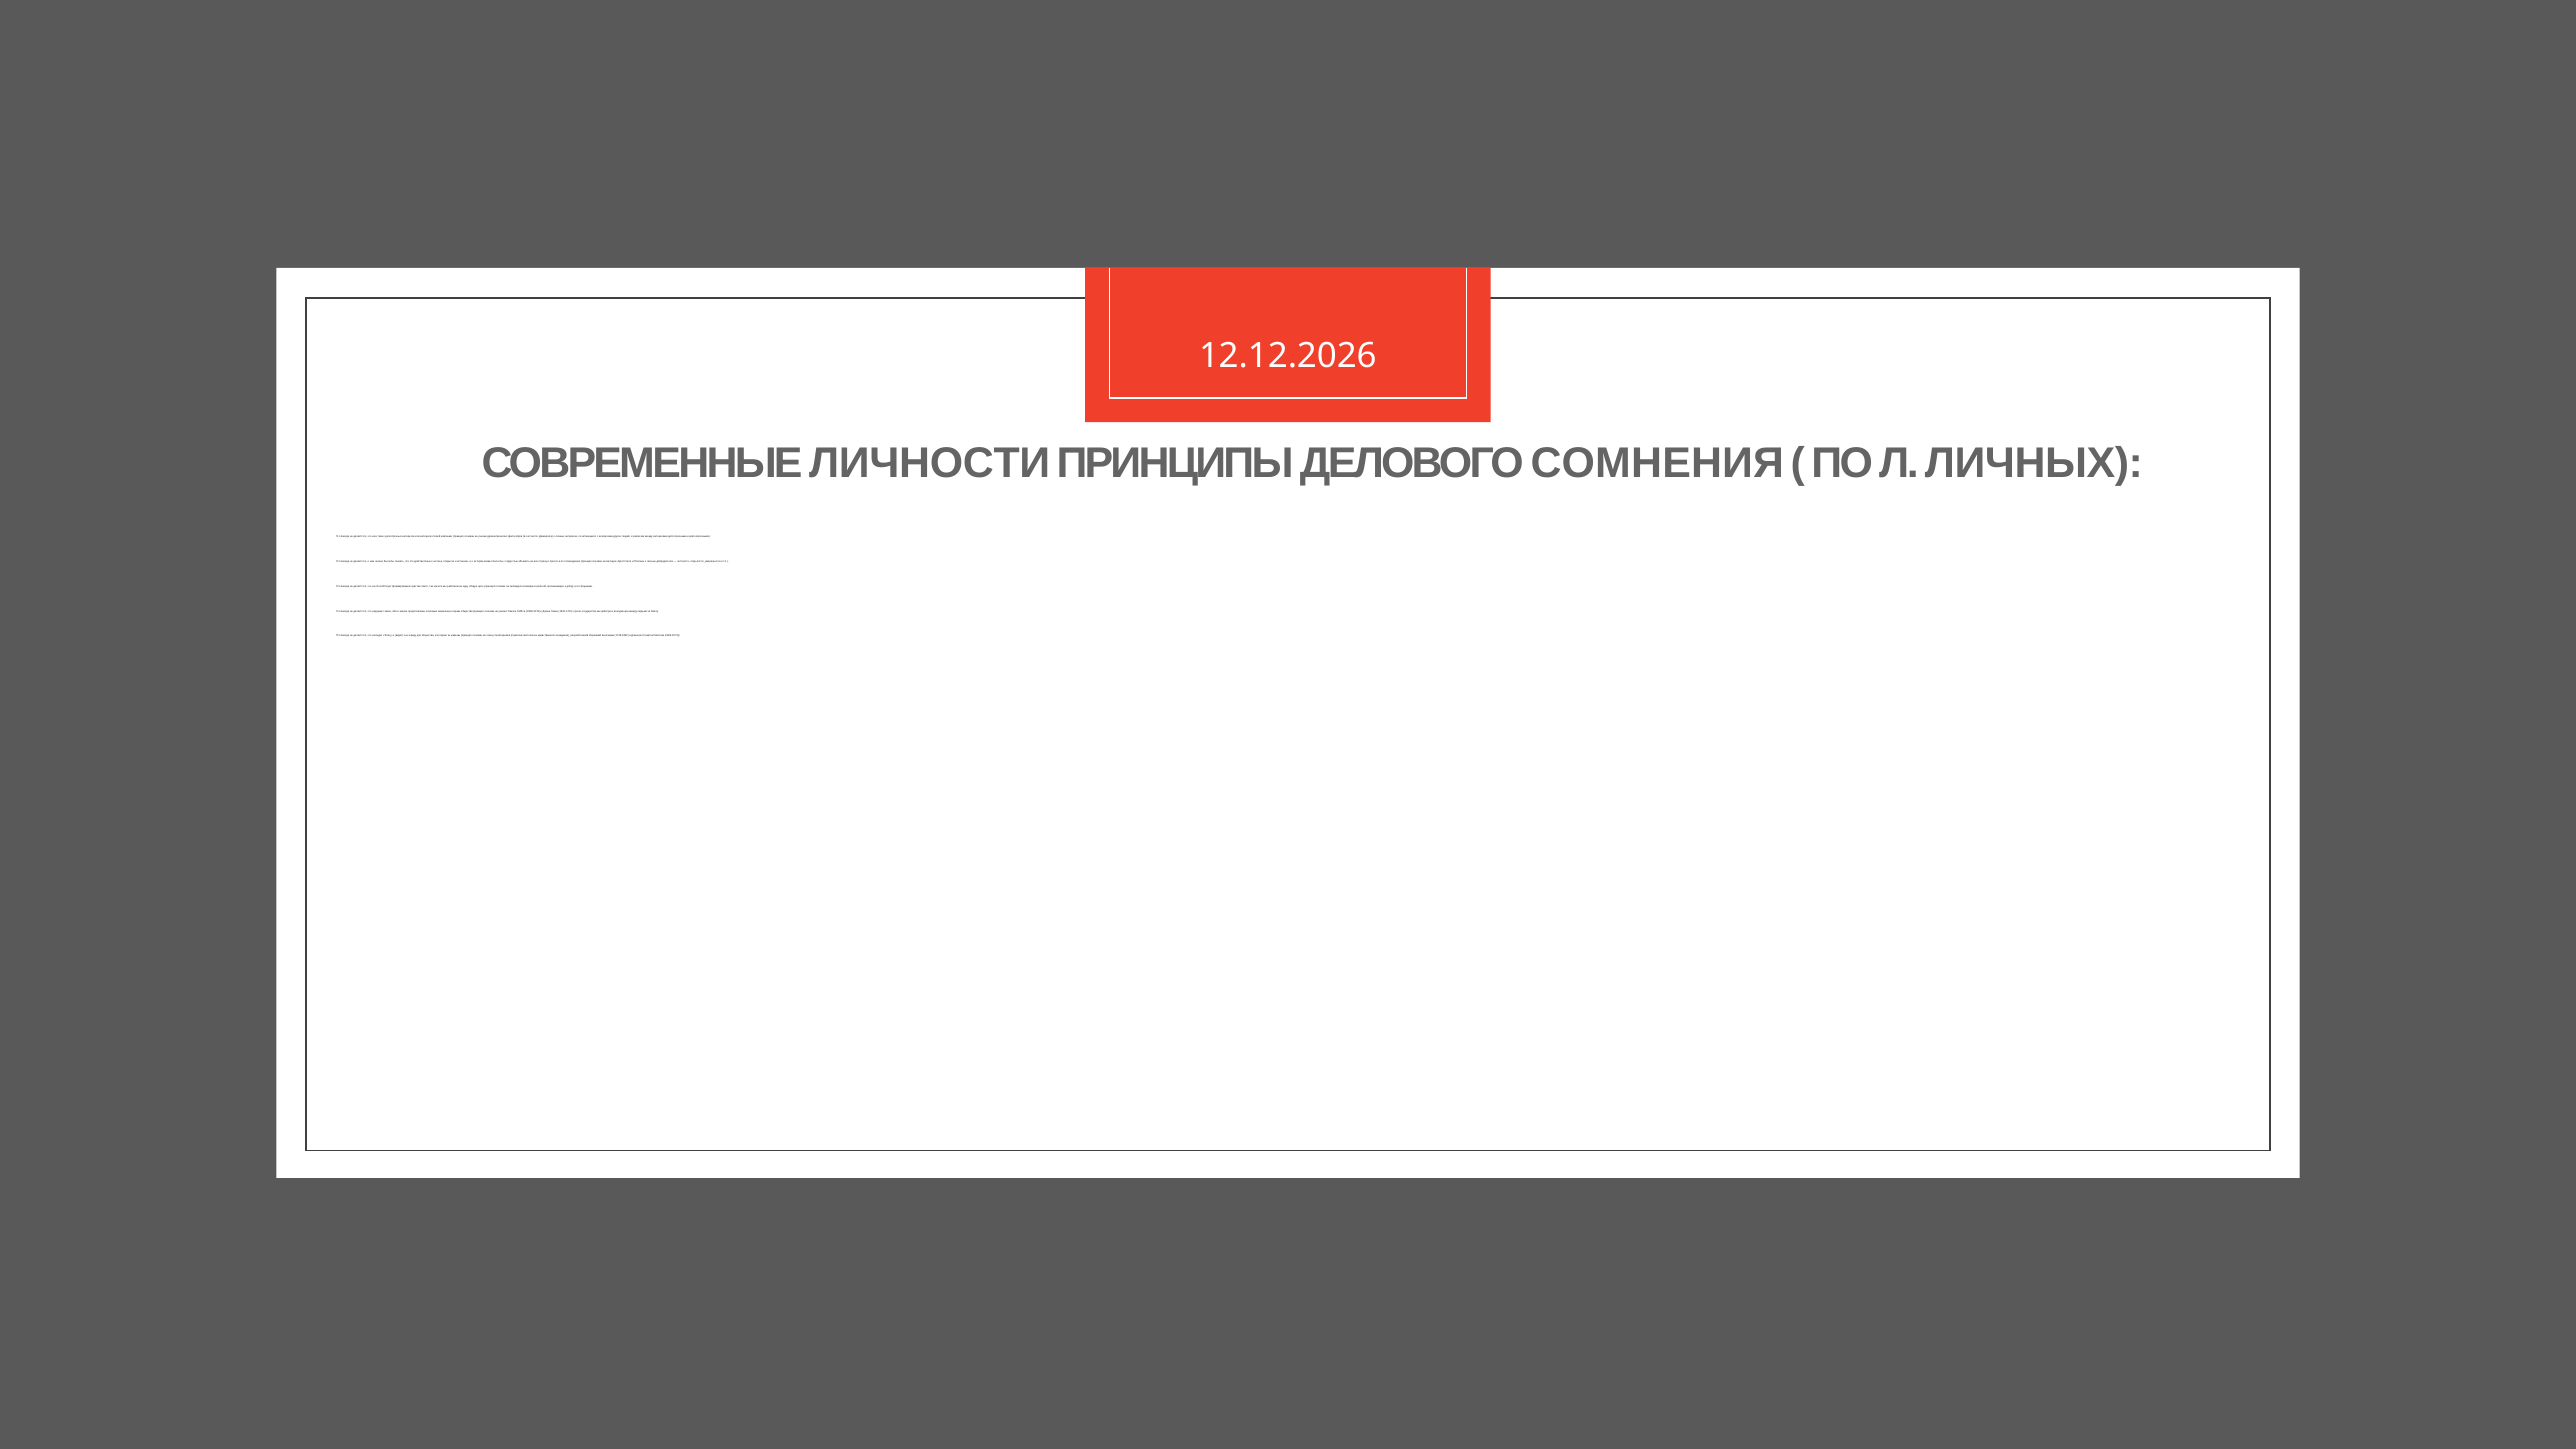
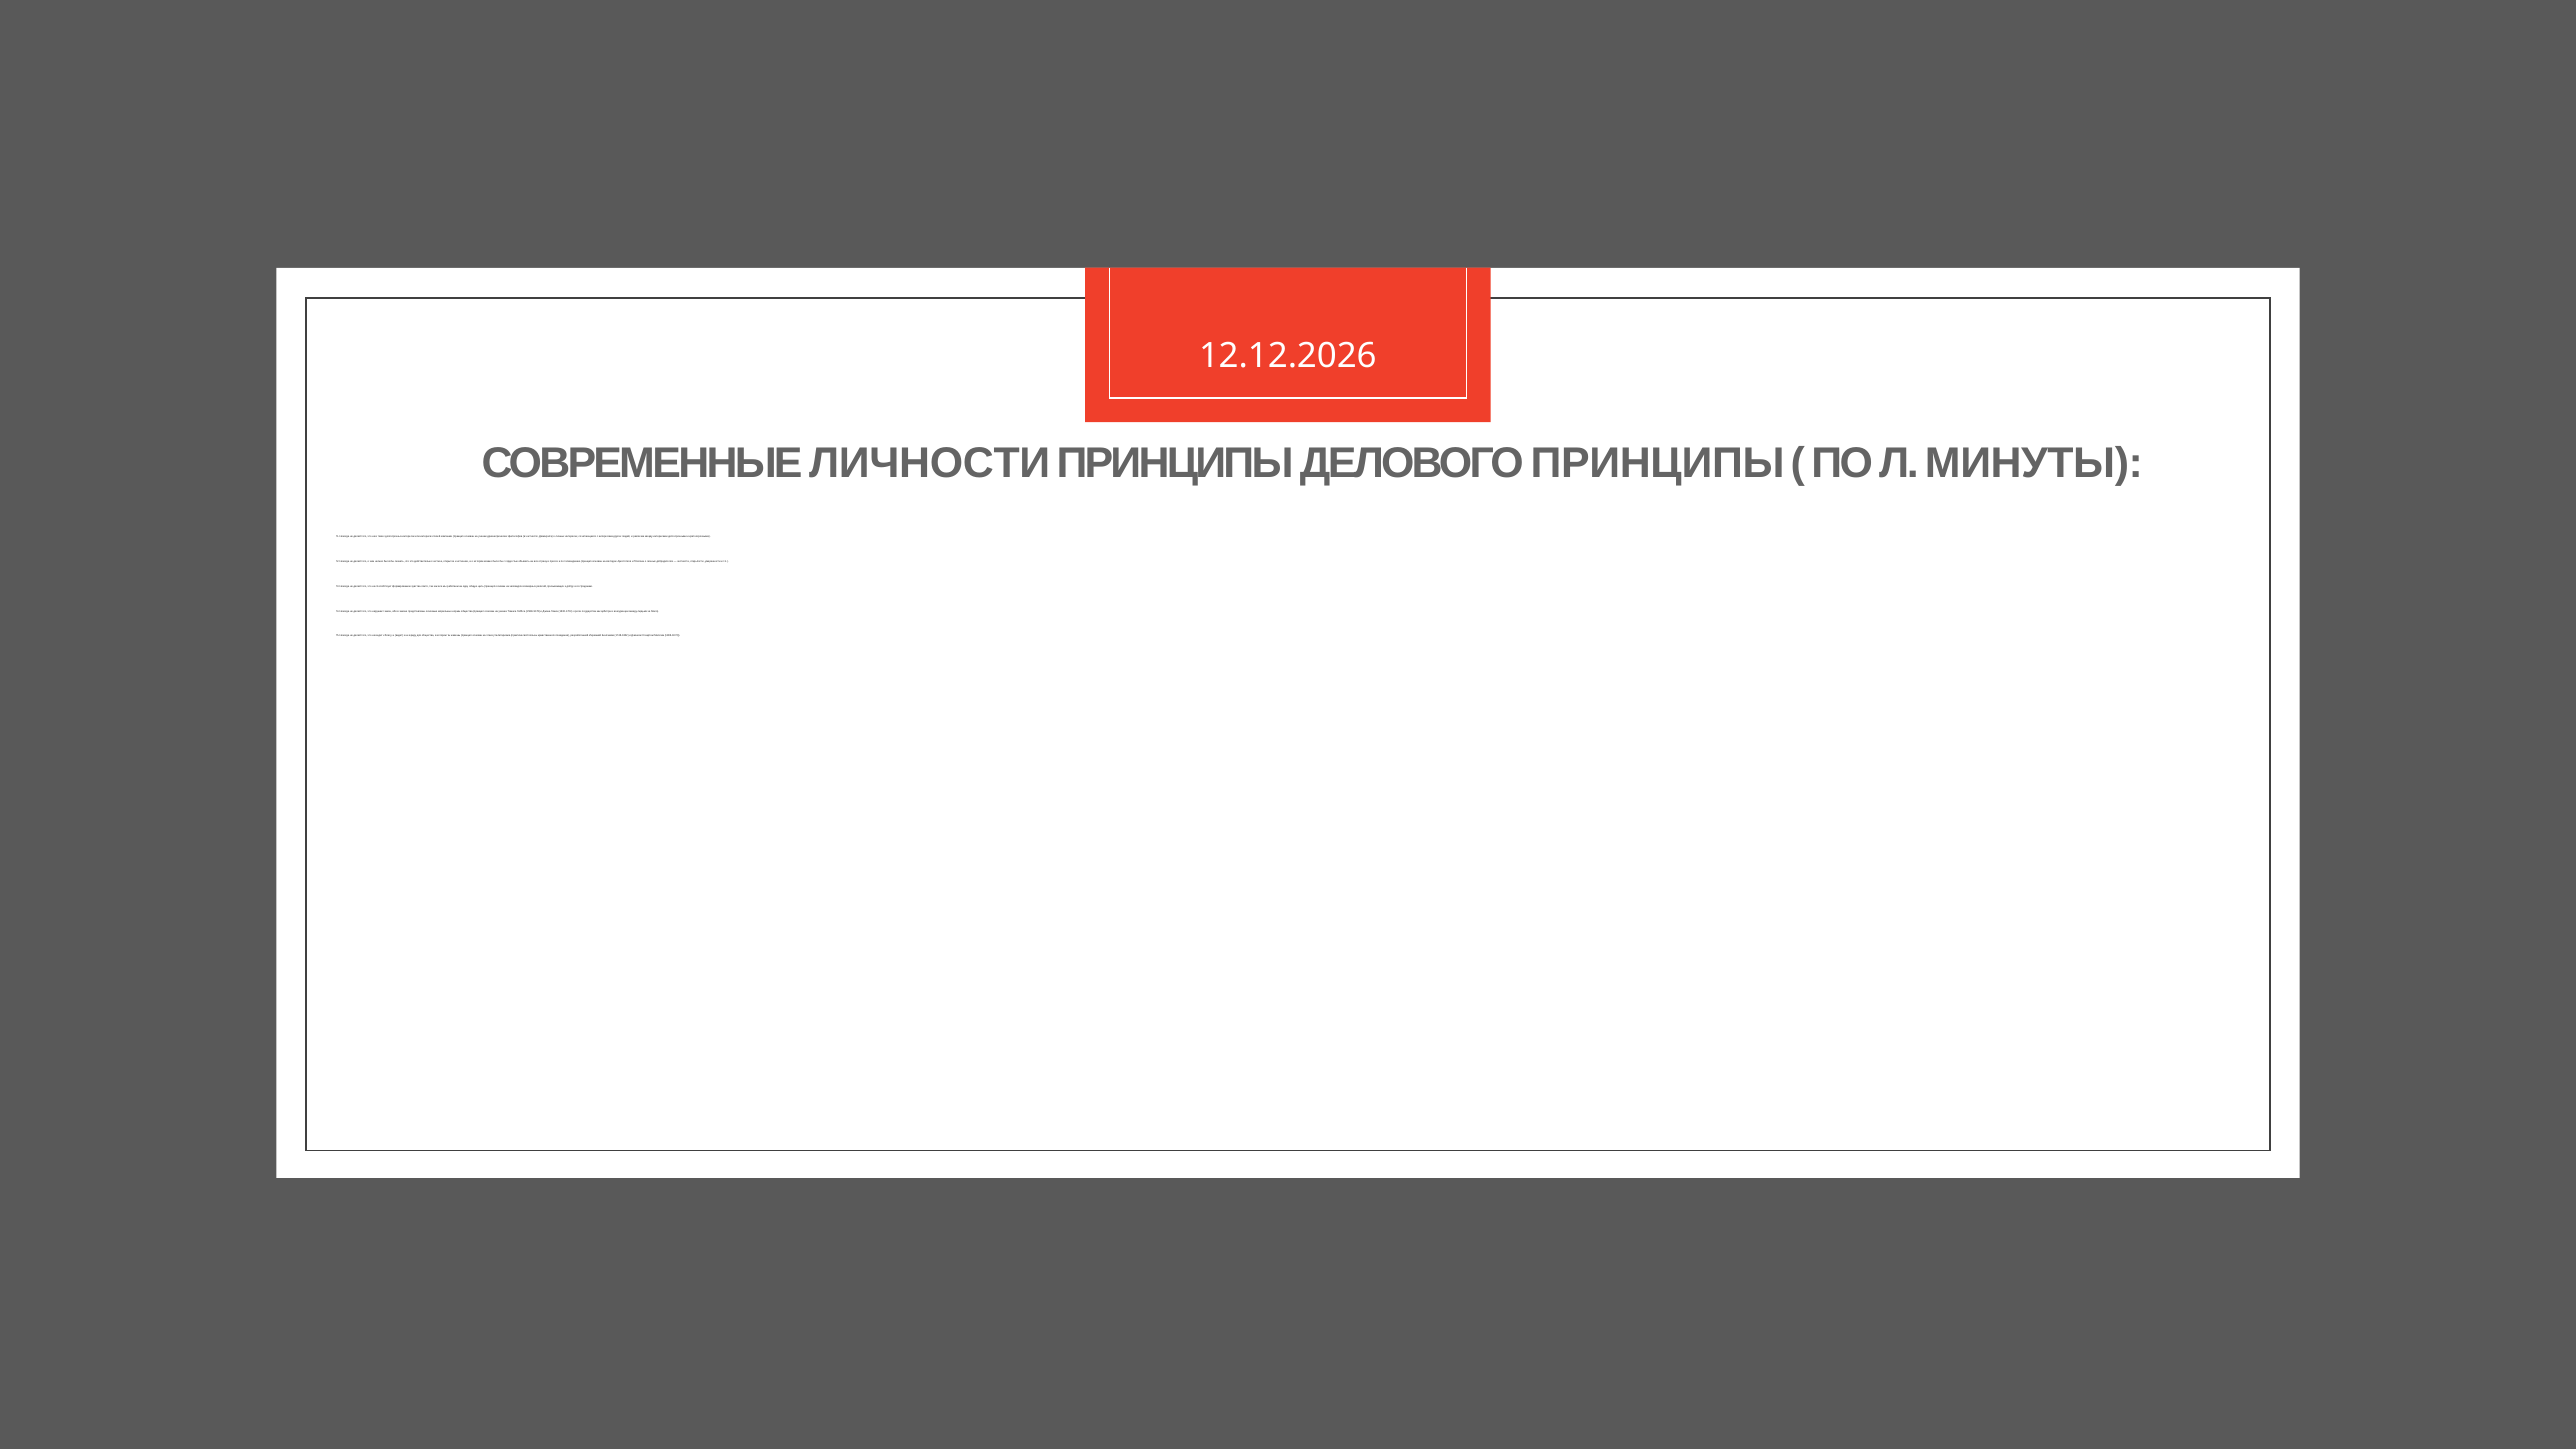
ДЕЛОВОГО СОМНЕНИЯ: СОМНЕНИЯ -> ПРИНЦИПЫ
Л ЛИЧНЫХ: ЛИЧНЫХ -> МИНУТЫ
